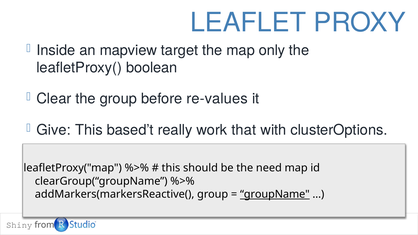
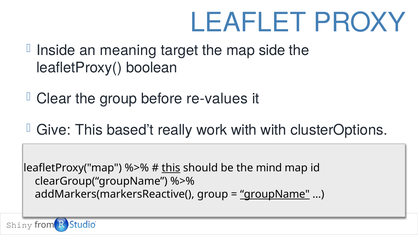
mapview: mapview -> meaning
only: only -> side
work that: that -> with
this at (171, 168) underline: none -> present
need: need -> mind
